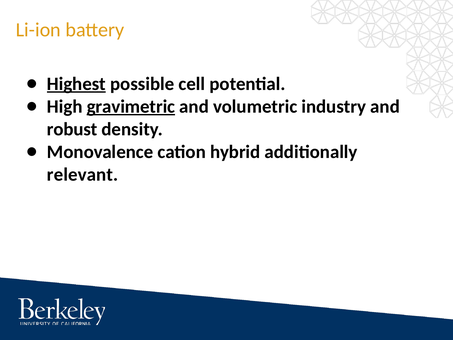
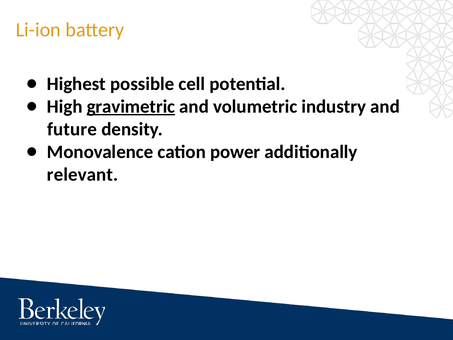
Highest underline: present -> none
robust: robust -> future
hybrid: hybrid -> power
